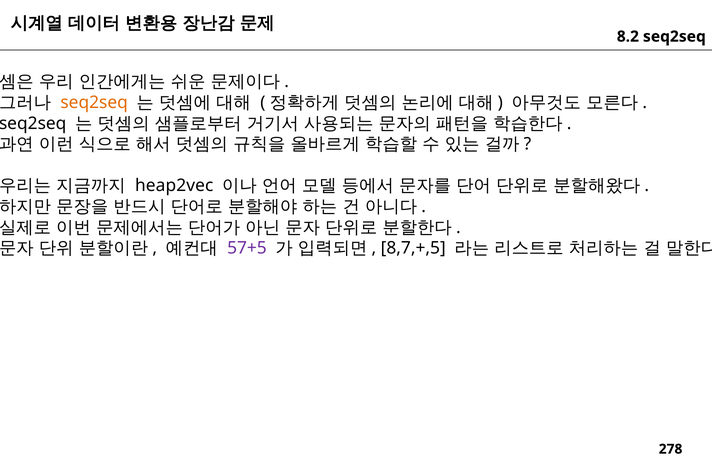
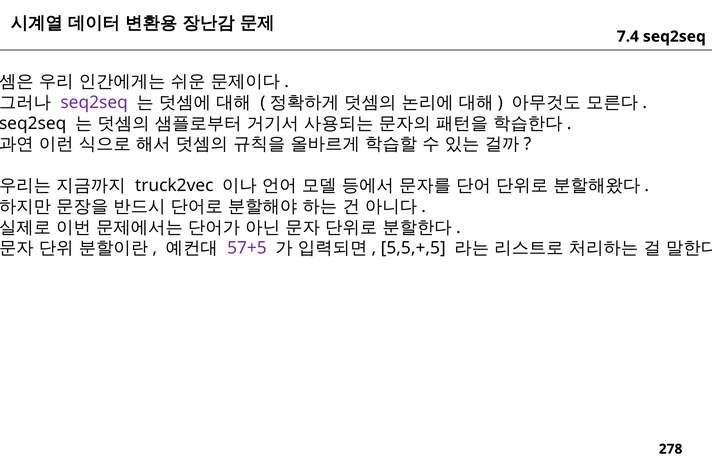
8.2: 8.2 -> 7.4
seq2seq at (94, 102) colour: orange -> purple
heap2vec: heap2vec -> truck2vec
8,7,+,5: 8,7,+,5 -> 5,5,+,5
